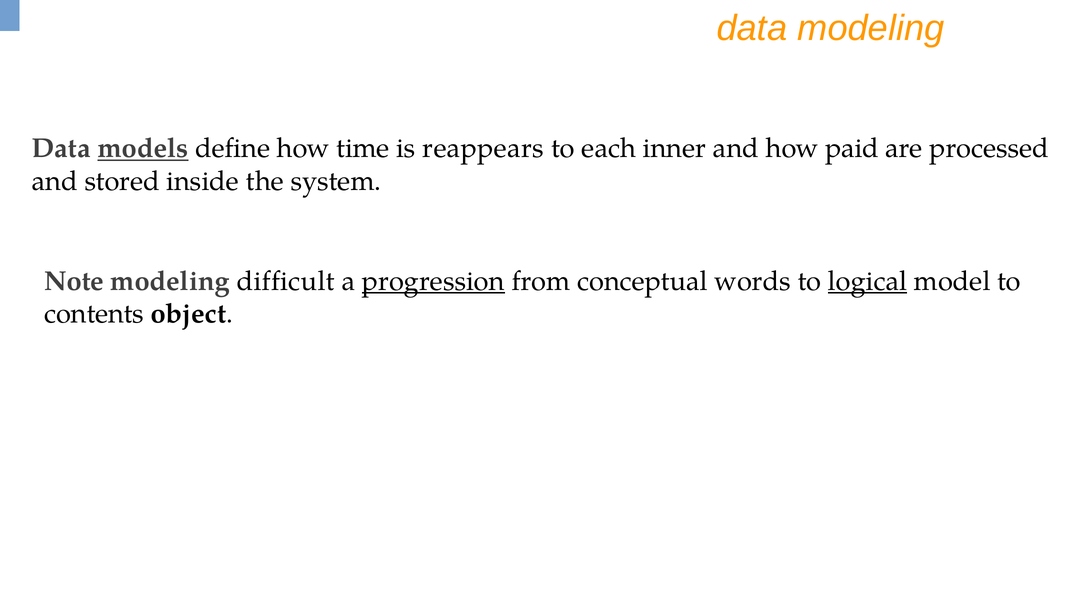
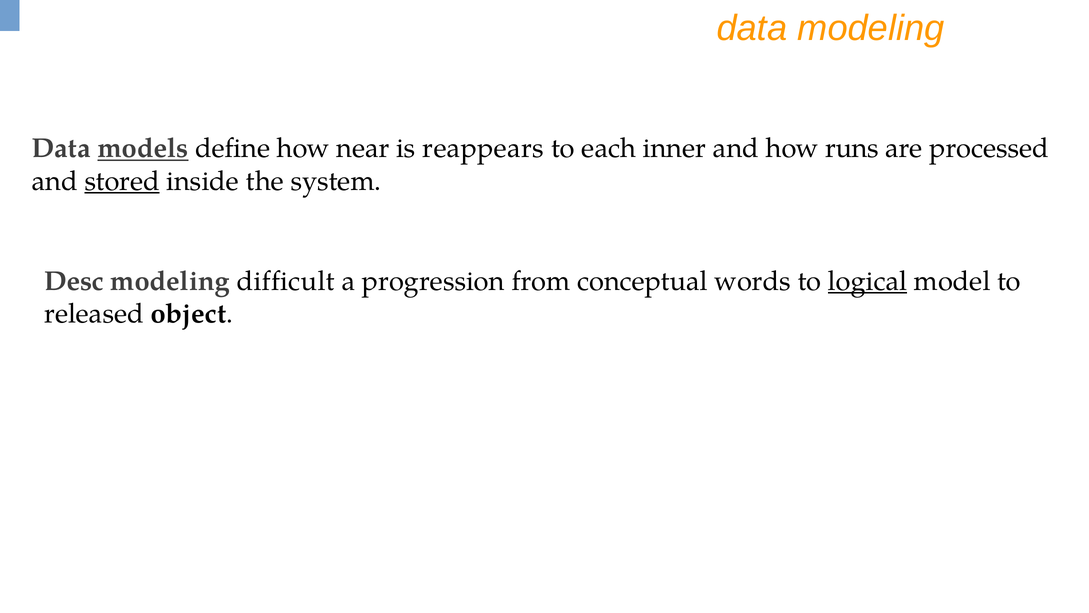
time: time -> near
paid: paid -> runs
stored underline: none -> present
Note: Note -> Desc
progression underline: present -> none
contents: contents -> released
